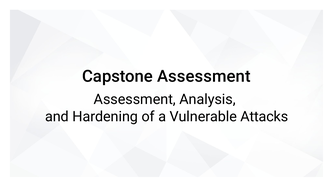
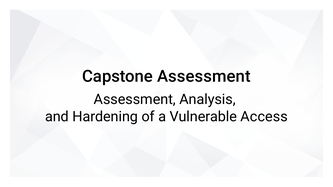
Attacks: Attacks -> Access
